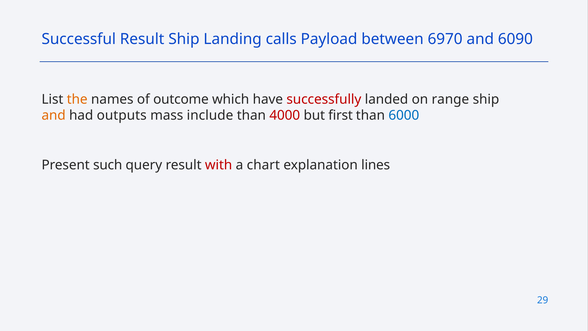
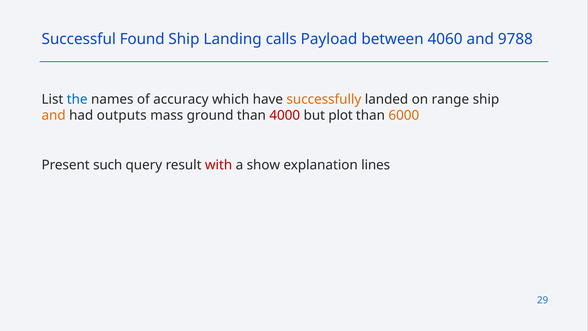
Successful Result: Result -> Found
6970: 6970 -> 4060
6090: 6090 -> 9788
the colour: orange -> blue
outcome: outcome -> accuracy
successfully colour: red -> orange
include: include -> ground
first: first -> plot
6000 colour: blue -> orange
chart: chart -> show
